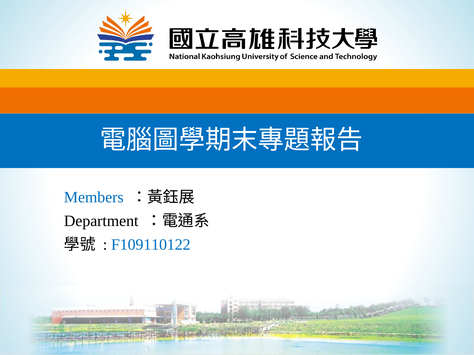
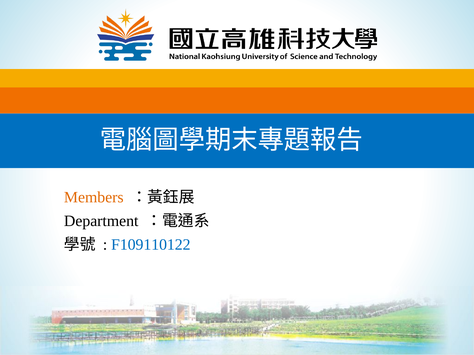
Members colour: blue -> orange
